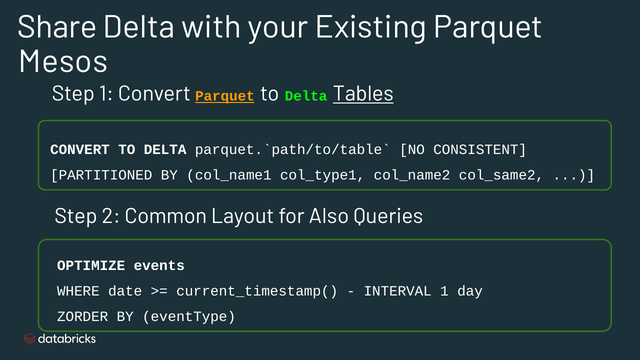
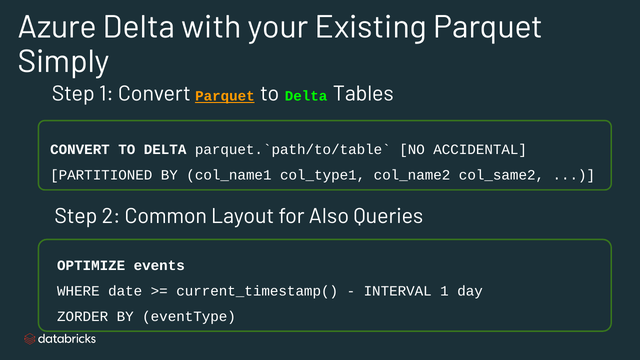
Share: Share -> Azure
Mesos: Mesos -> Simply
Tables underline: present -> none
CONSISTENT: CONSISTENT -> ACCIDENTAL
